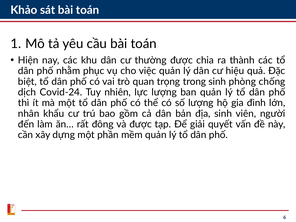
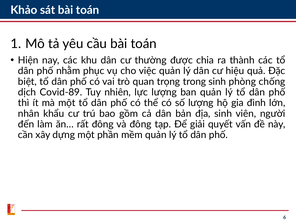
Covid-24: Covid-24 -> Covid-89
và được: được -> đông
